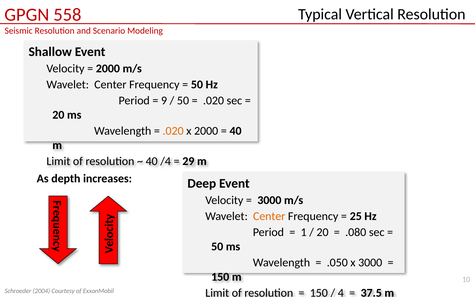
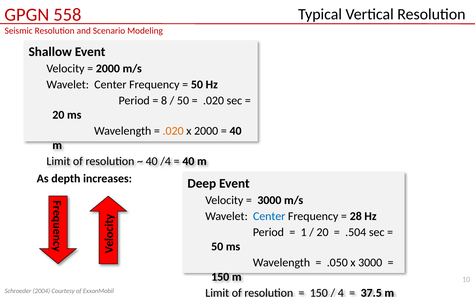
9: 9 -> 8
29 at (188, 161): 29 -> 40
Center at (269, 216) colour: orange -> blue
25: 25 -> 28
.080: .080 -> .504
